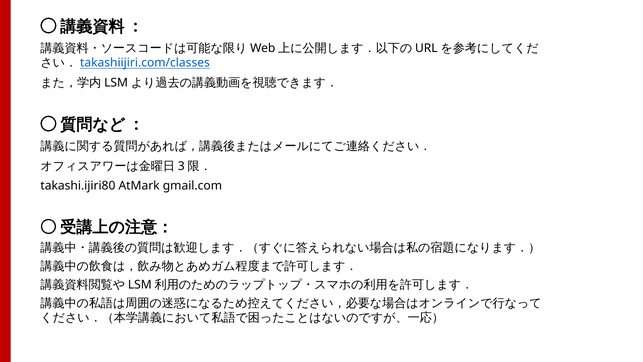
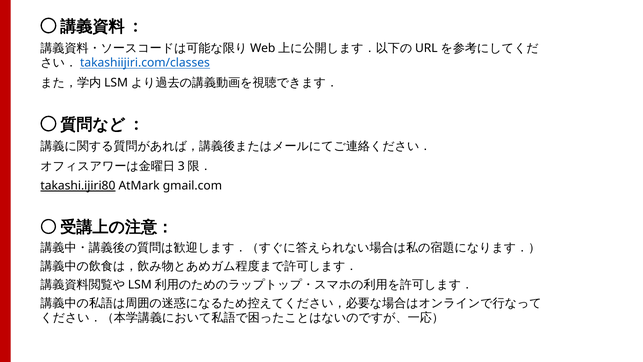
takashi.ijiri80 underline: none -> present
